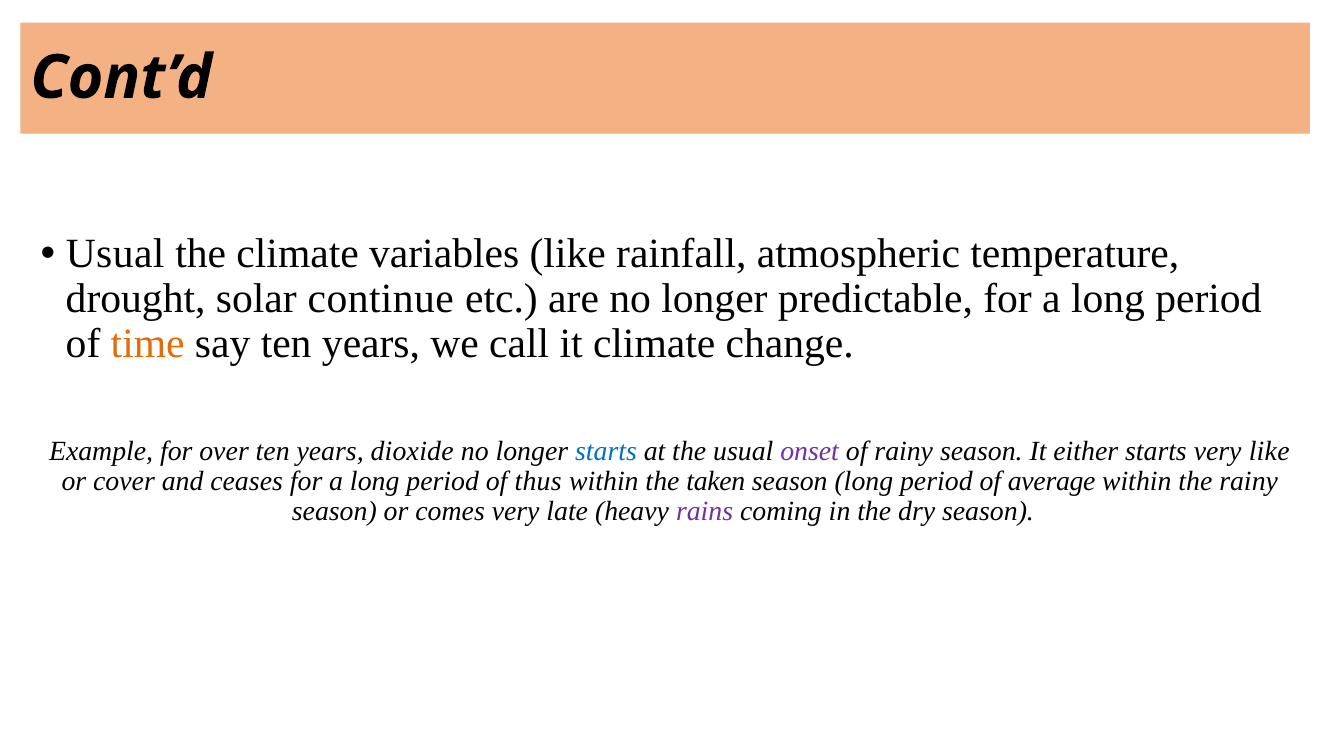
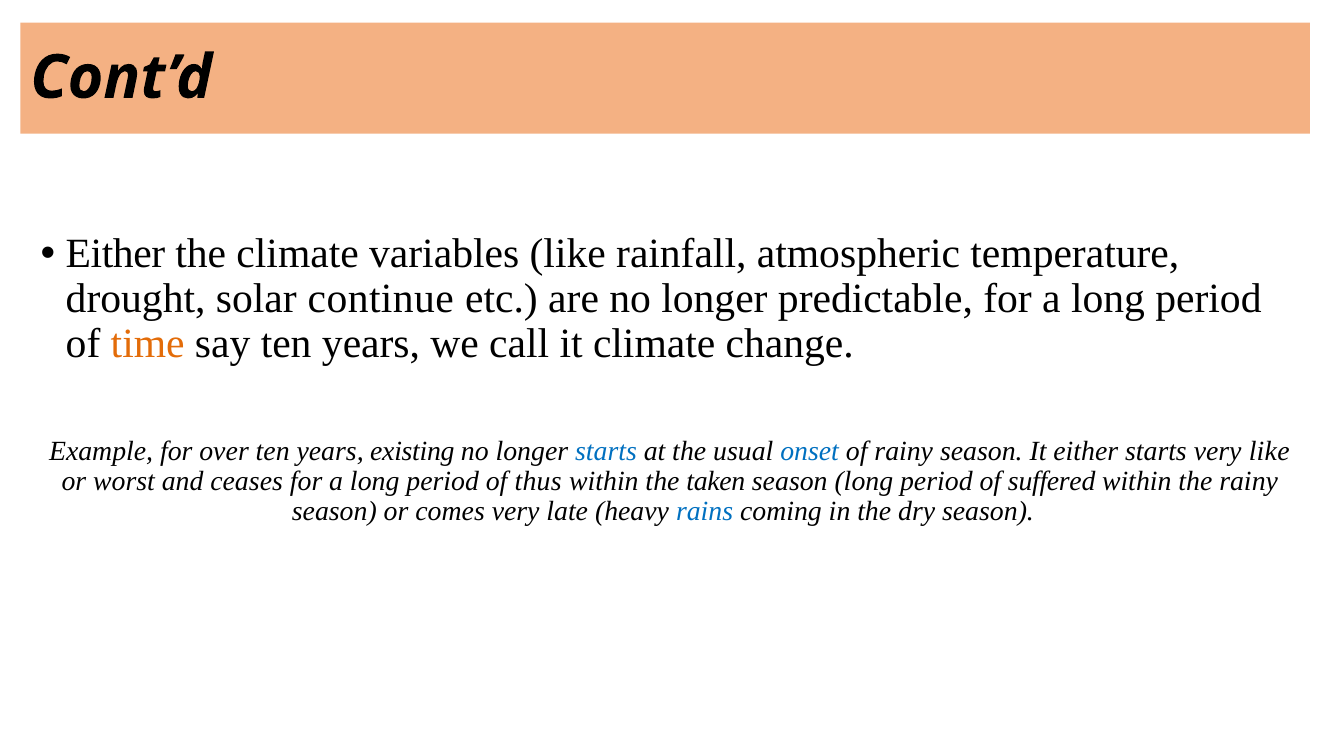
Usual at (115, 254): Usual -> Either
dioxide: dioxide -> existing
onset colour: purple -> blue
cover: cover -> worst
average: average -> suffered
rains colour: purple -> blue
